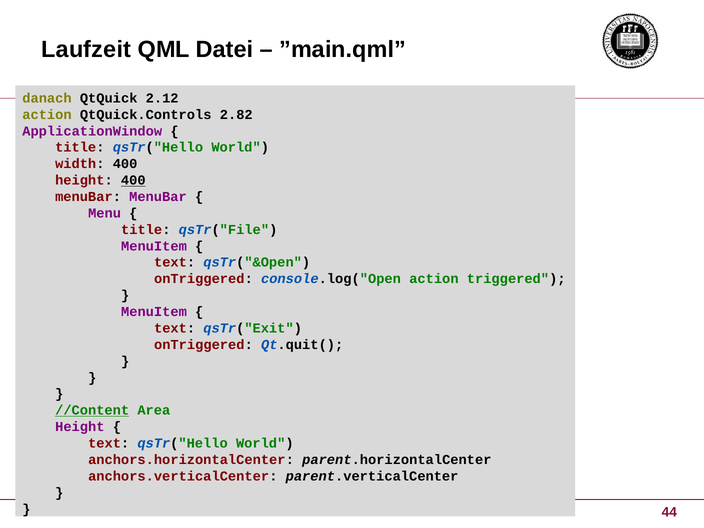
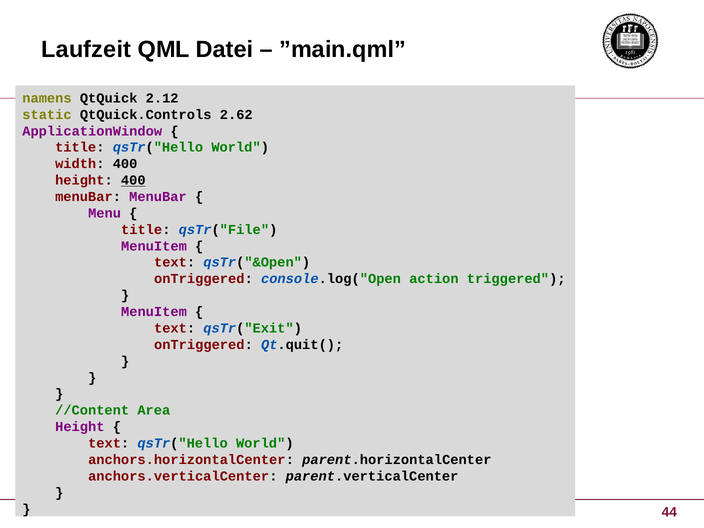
danach: danach -> namens
action at (47, 115): action -> static
2.82: 2.82 -> 2.62
//Content underline: present -> none
